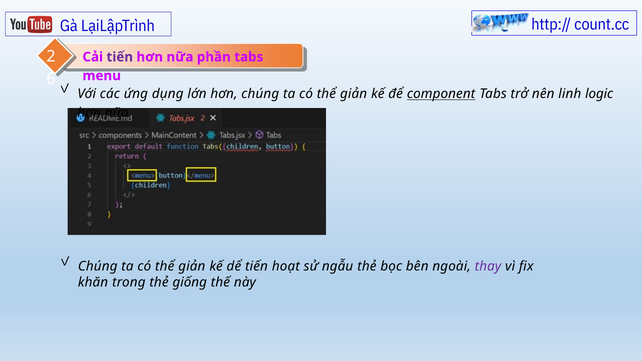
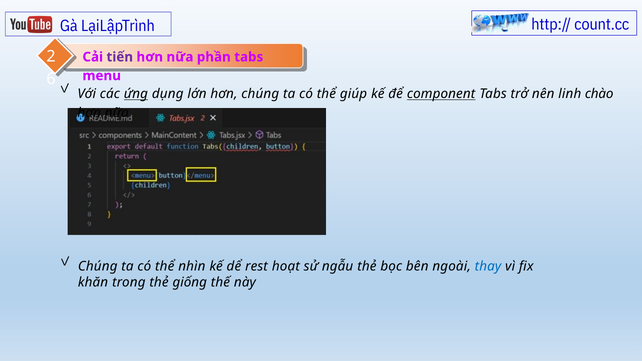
ứng underline: none -> present
giản at (354, 94): giản -> giúp
logic: logic -> chào
giản at (192, 267): giản -> nhìn
dể tiến: tiến -> rest
thay colour: purple -> blue
